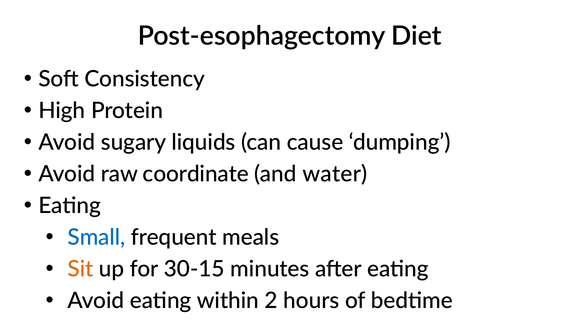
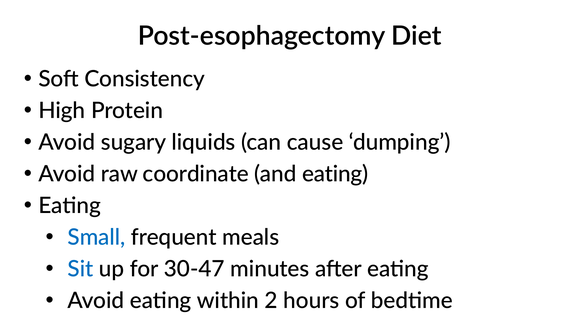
and water: water -> eating
Sit colour: orange -> blue
30-15: 30-15 -> 30-47
